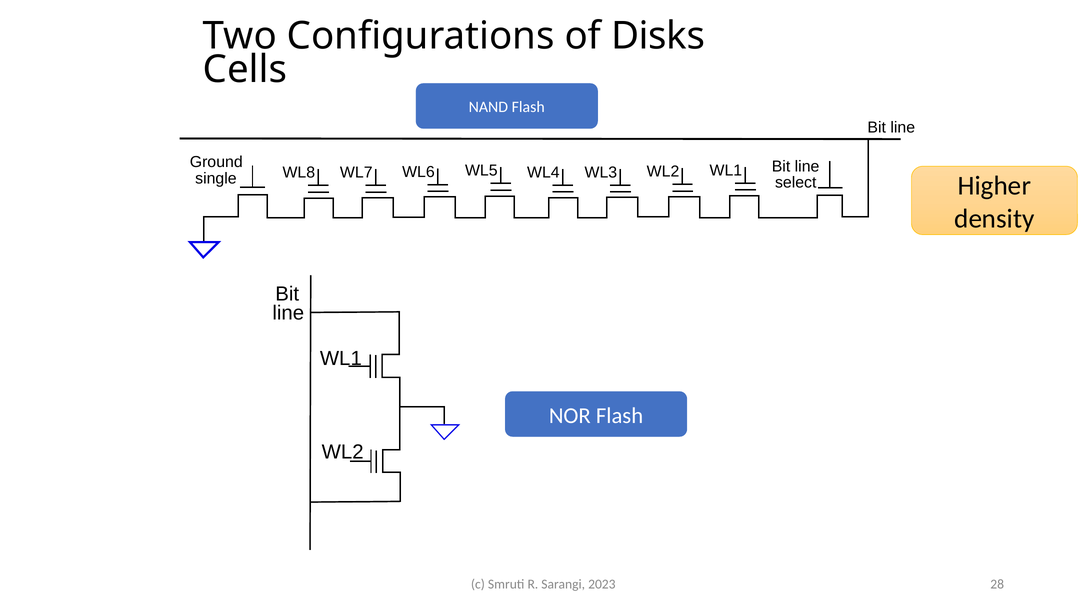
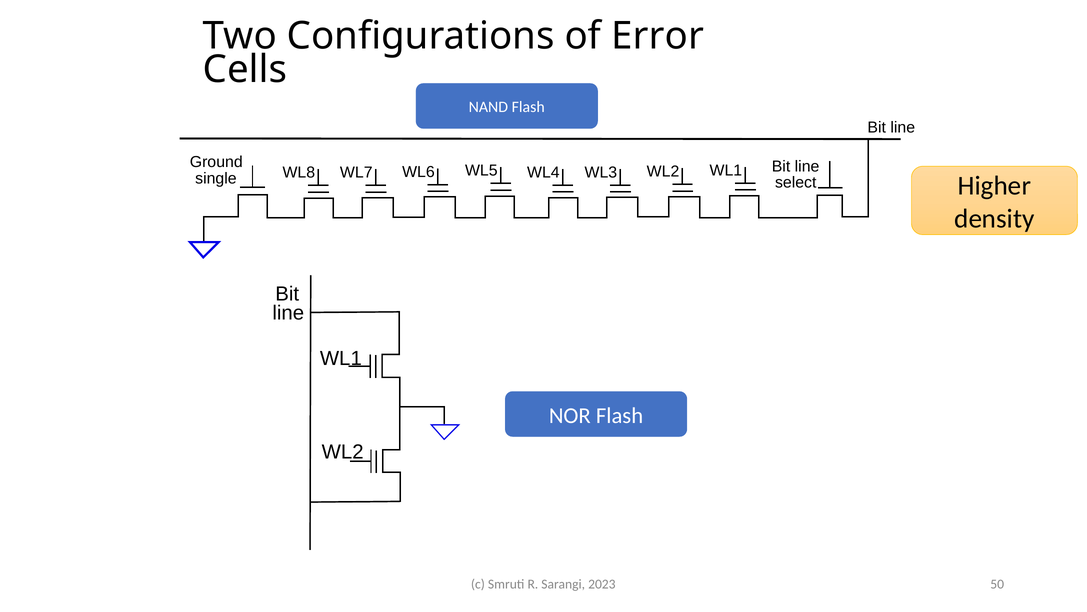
Disks: Disks -> Error
28: 28 -> 50
